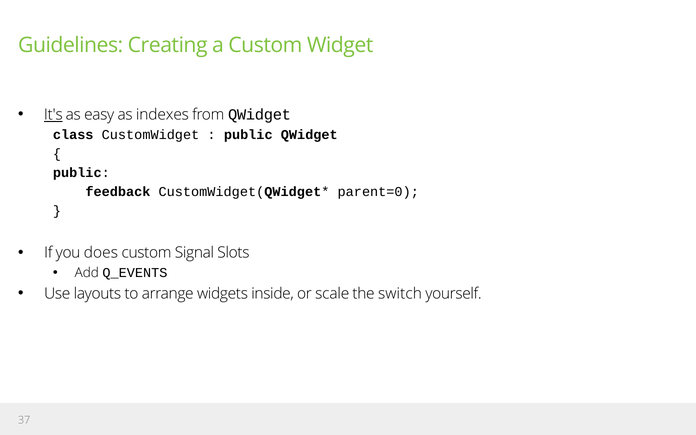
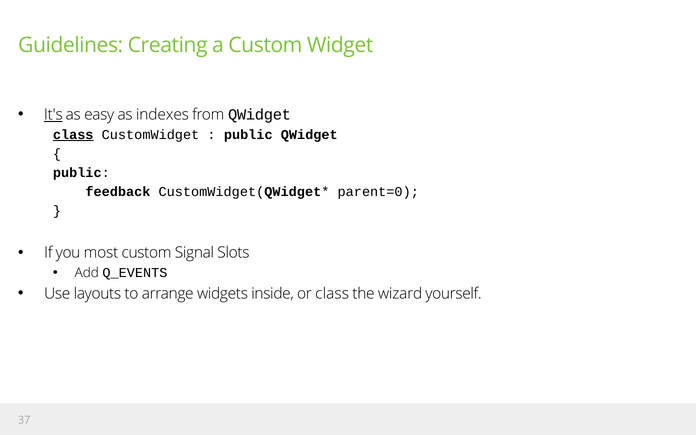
class at (73, 135) underline: none -> present
does: does -> most
or scale: scale -> class
switch: switch -> wizard
